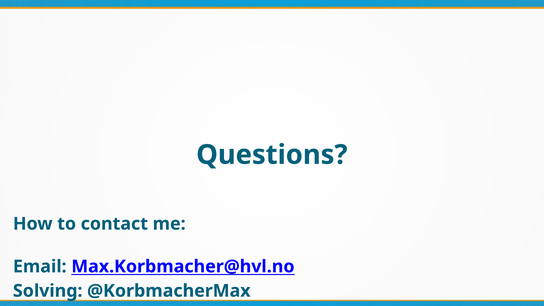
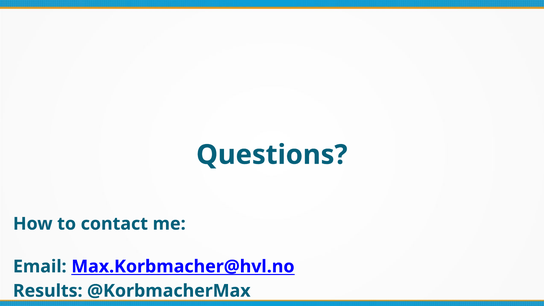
Solving: Solving -> Results
